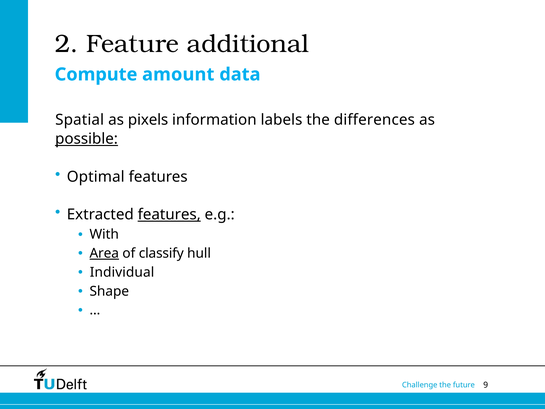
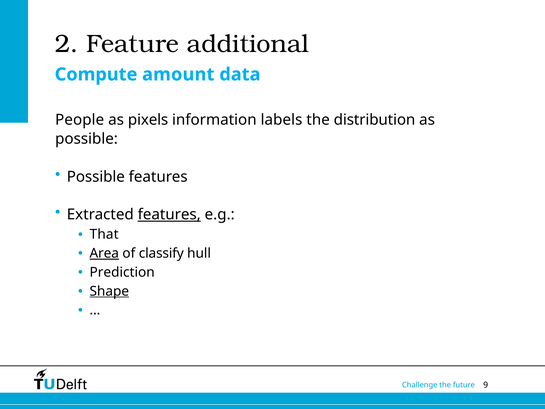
Spatial: Spatial -> People
differences: differences -> distribution
possible at (87, 139) underline: present -> none
Optimal at (96, 177): Optimal -> Possible
With: With -> That
Individual: Individual -> Prediction
Shape underline: none -> present
